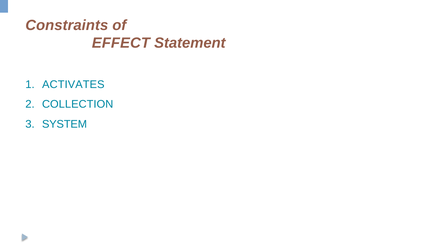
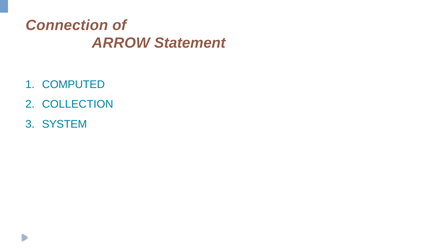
Constraints: Constraints -> Connection
EFFECT: EFFECT -> ARROW
ACTIVATES: ACTIVATES -> COMPUTED
